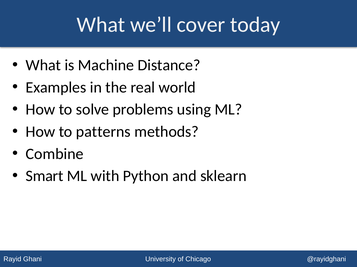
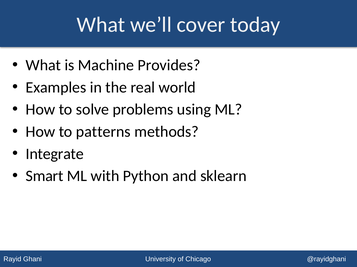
Distance: Distance -> Provides
Combine: Combine -> Integrate
